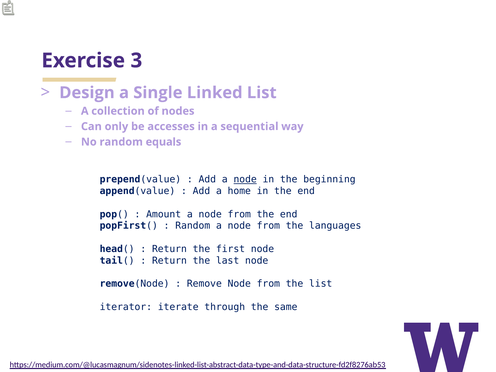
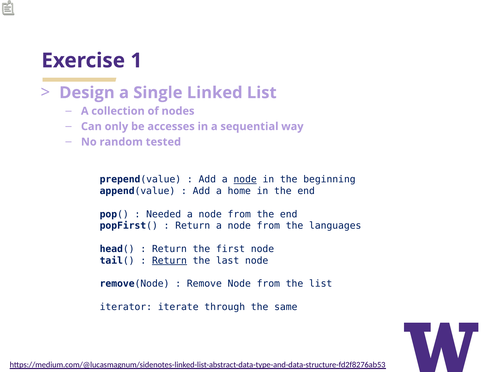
3: 3 -> 1
equals: equals -> tested
Amount: Amount -> Needed
Random at (193, 226): Random -> Return
Return at (169, 261) underline: none -> present
